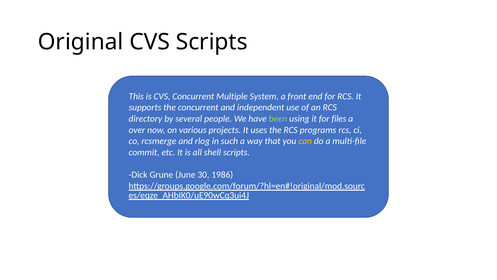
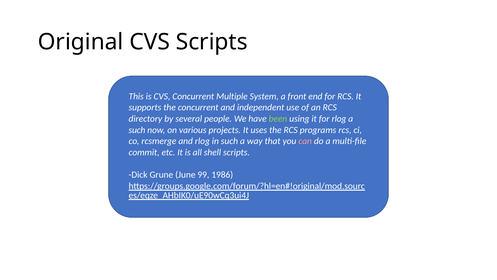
for files: files -> rlog
over at (137, 130): over -> such
can colour: yellow -> pink
30: 30 -> 99
